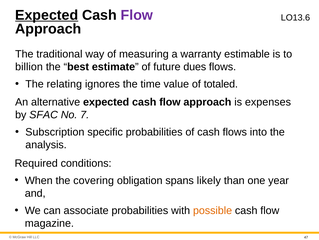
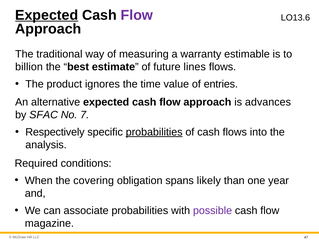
dues: dues -> lines
relating: relating -> product
totaled: totaled -> entries
expenses: expenses -> advances
Subscription: Subscription -> Respectively
probabilities at (154, 132) underline: none -> present
possible colour: orange -> purple
